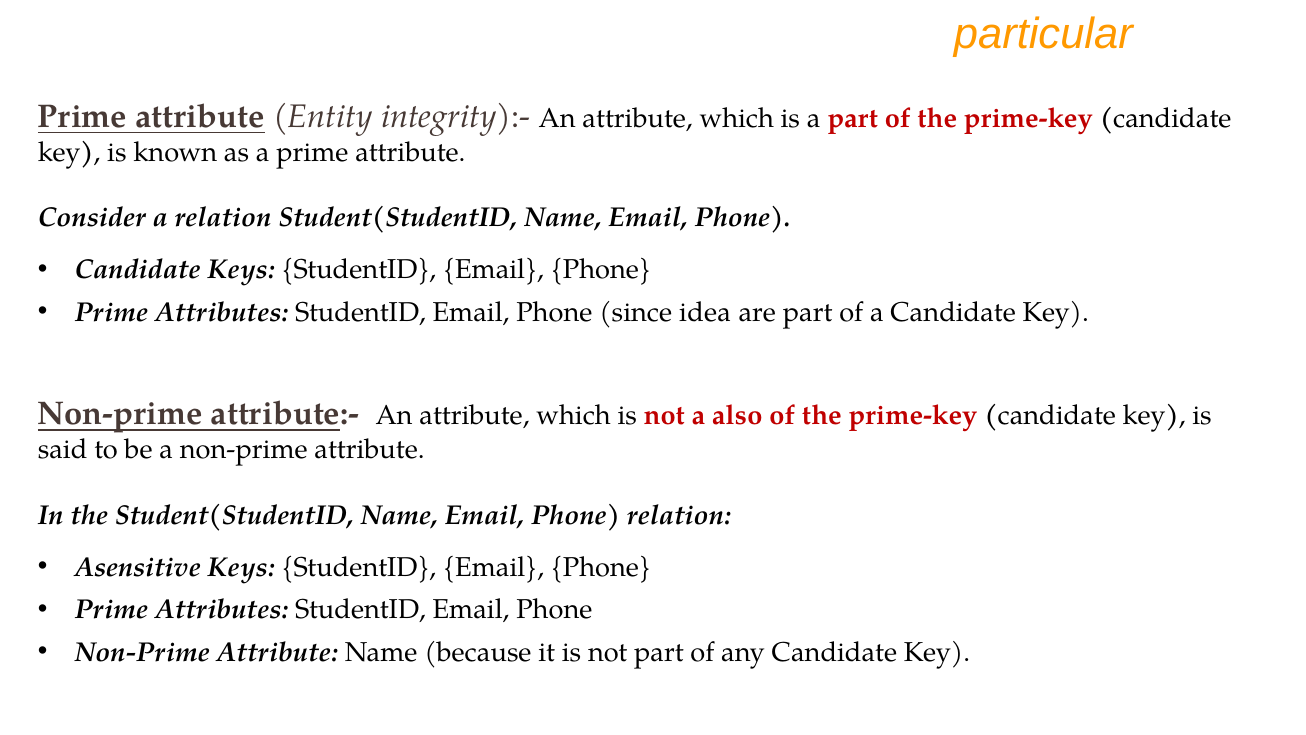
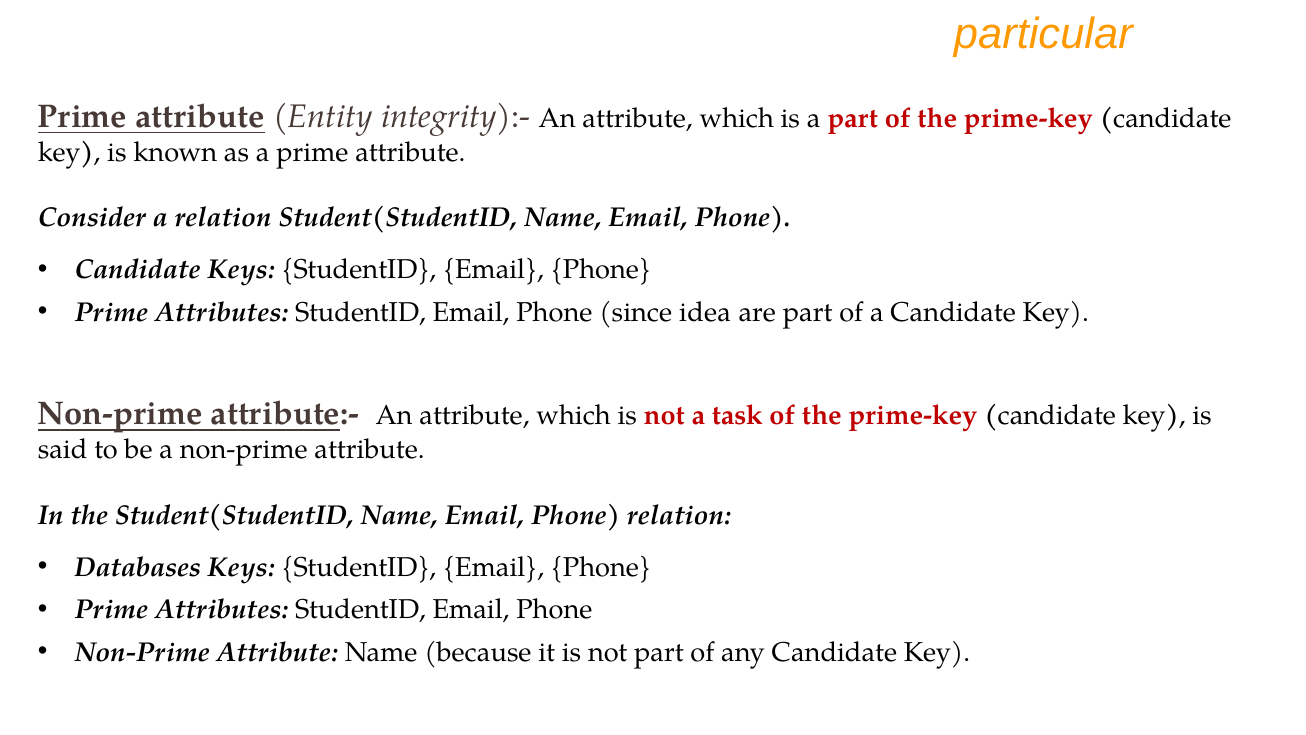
also: also -> task
Asensitive: Asensitive -> Databases
